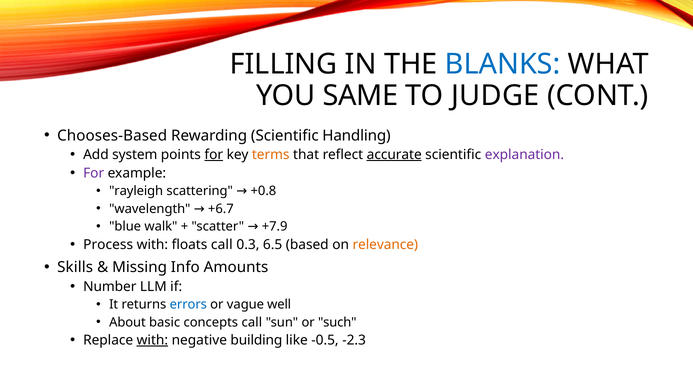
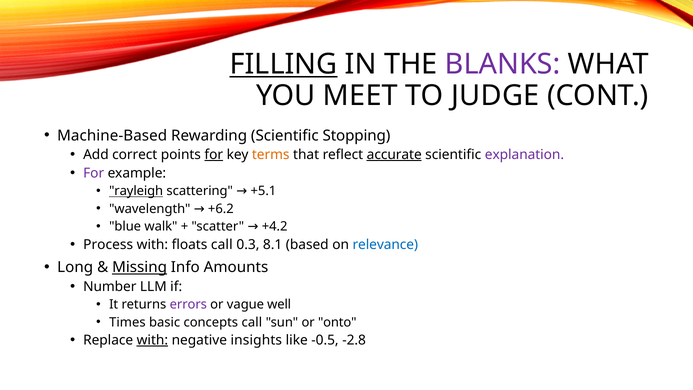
FILLING underline: none -> present
BLANKS colour: blue -> purple
SAME: SAME -> MEET
Chooses-Based: Chooses-Based -> Machine-Based
Handling: Handling -> Stopping
system: system -> correct
rayleigh underline: none -> present
+0.8: +0.8 -> +5.1
+6.7: +6.7 -> +6.2
+7.9: +7.9 -> +4.2
6.5: 6.5 -> 8.1
relevance colour: orange -> blue
Skills: Skills -> Long
Missing underline: none -> present
errors colour: blue -> purple
About: About -> Times
such: such -> onto
building: building -> insights
-2.3: -2.3 -> -2.8
